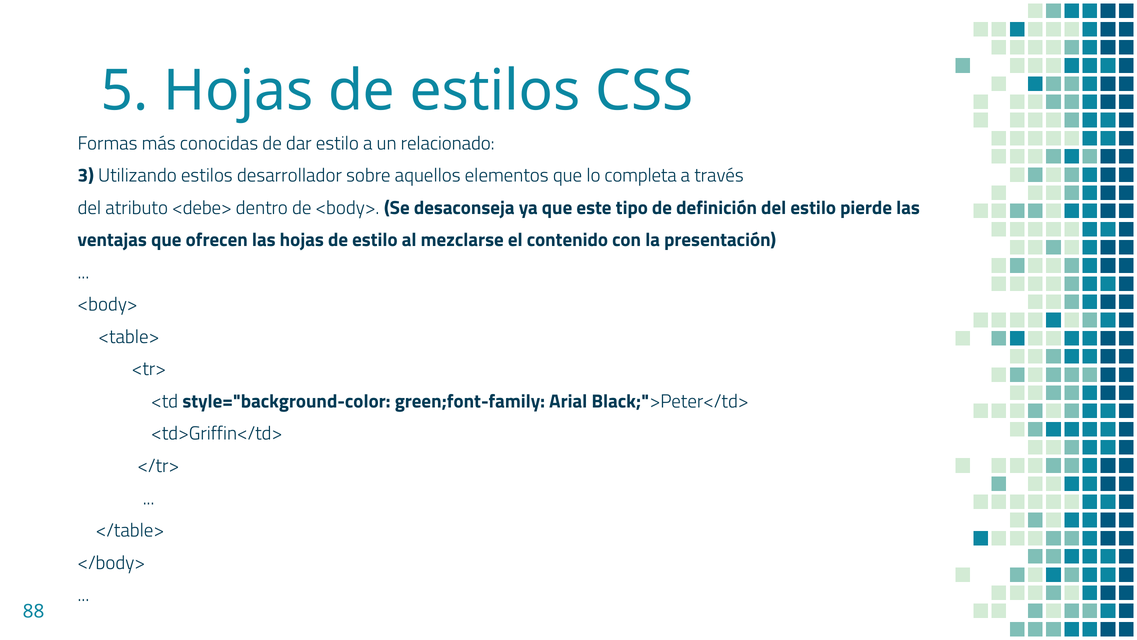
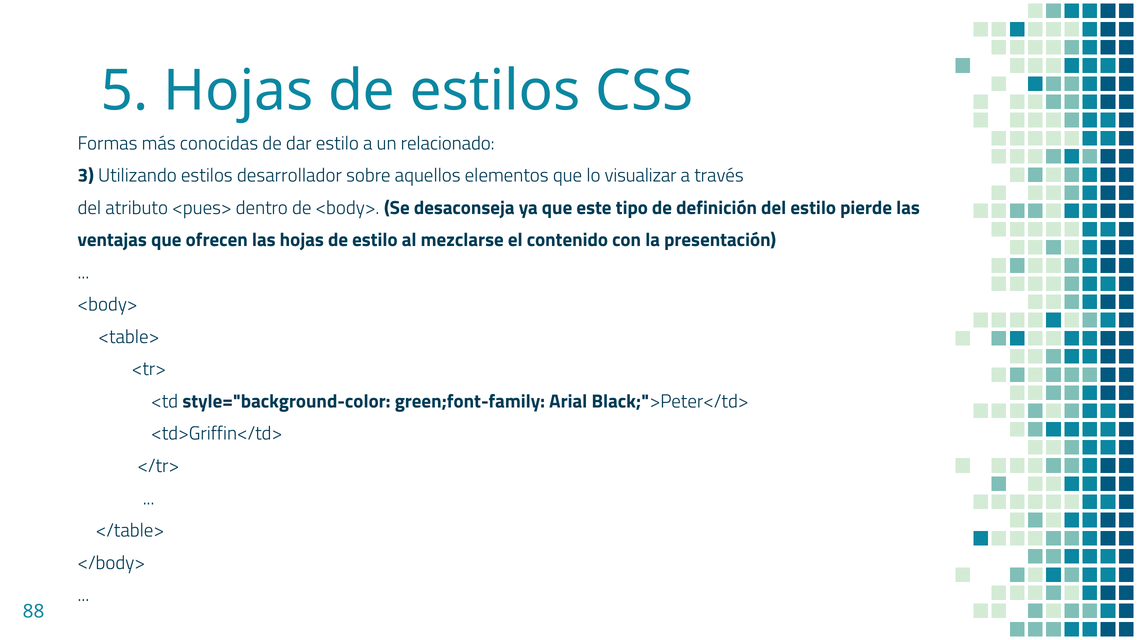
completa: completa -> visualizar
<debe>: <debe> -> <pues>
